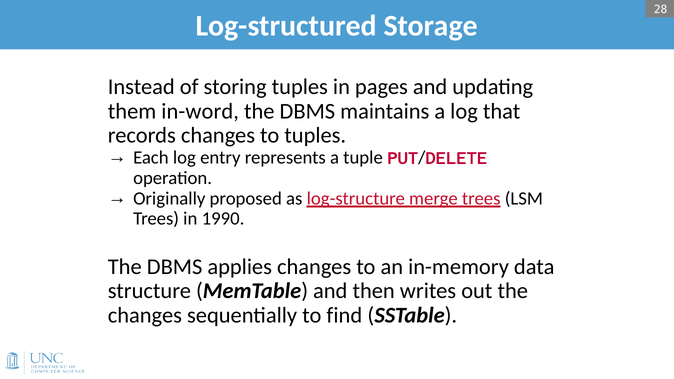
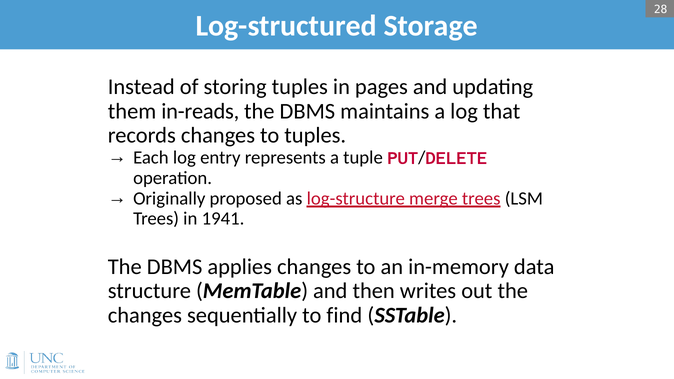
in-word: in-word -> in-reads
1990: 1990 -> 1941
